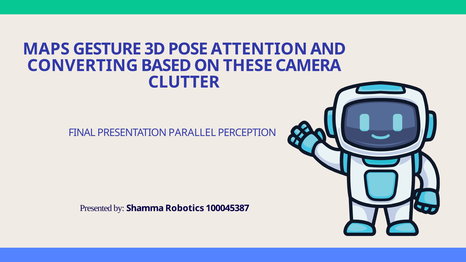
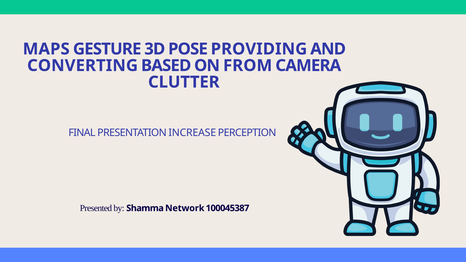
ATTENTION: ATTENTION -> PROVIDING
THESE: THESE -> FROM
PARALLEL: PARALLEL -> INCREASE
Robotics: Robotics -> Network
